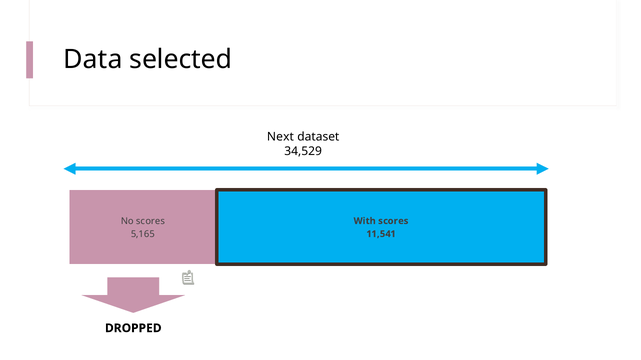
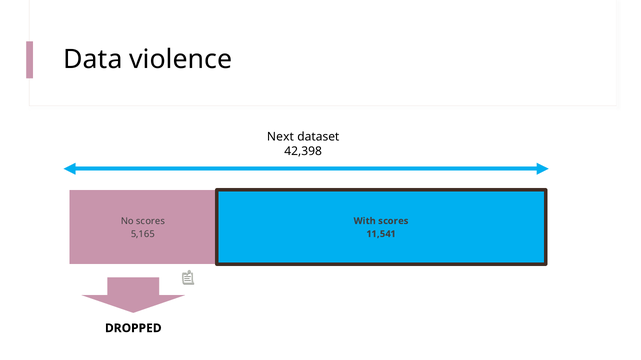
selected: selected -> violence
34,529: 34,529 -> 42,398
